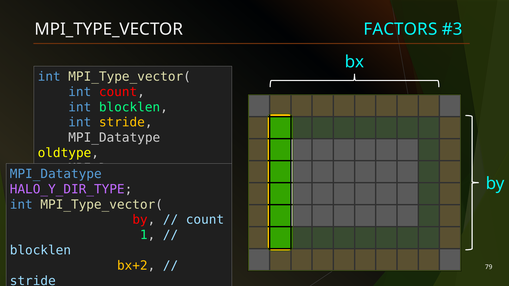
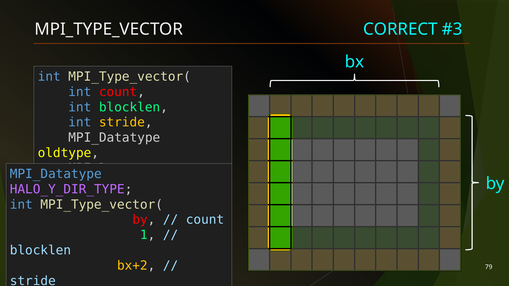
FACTORS: FACTORS -> CORRECT
